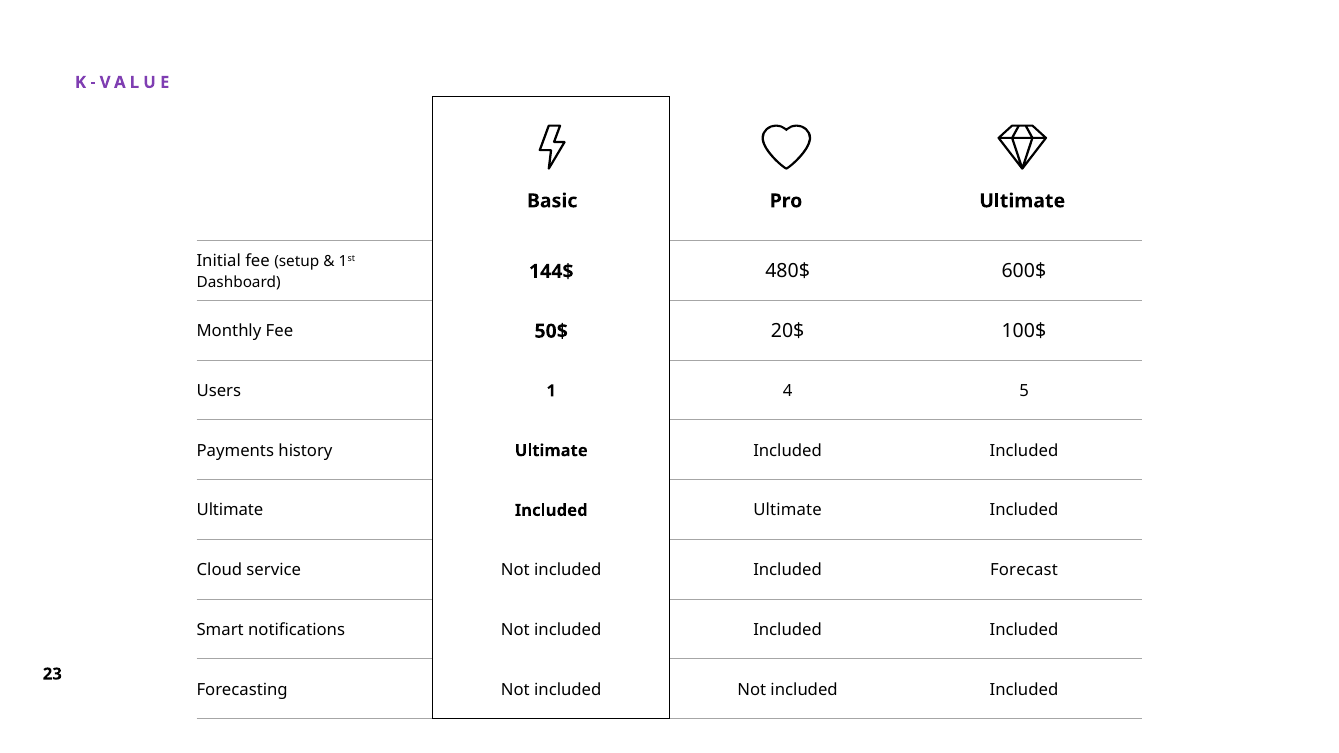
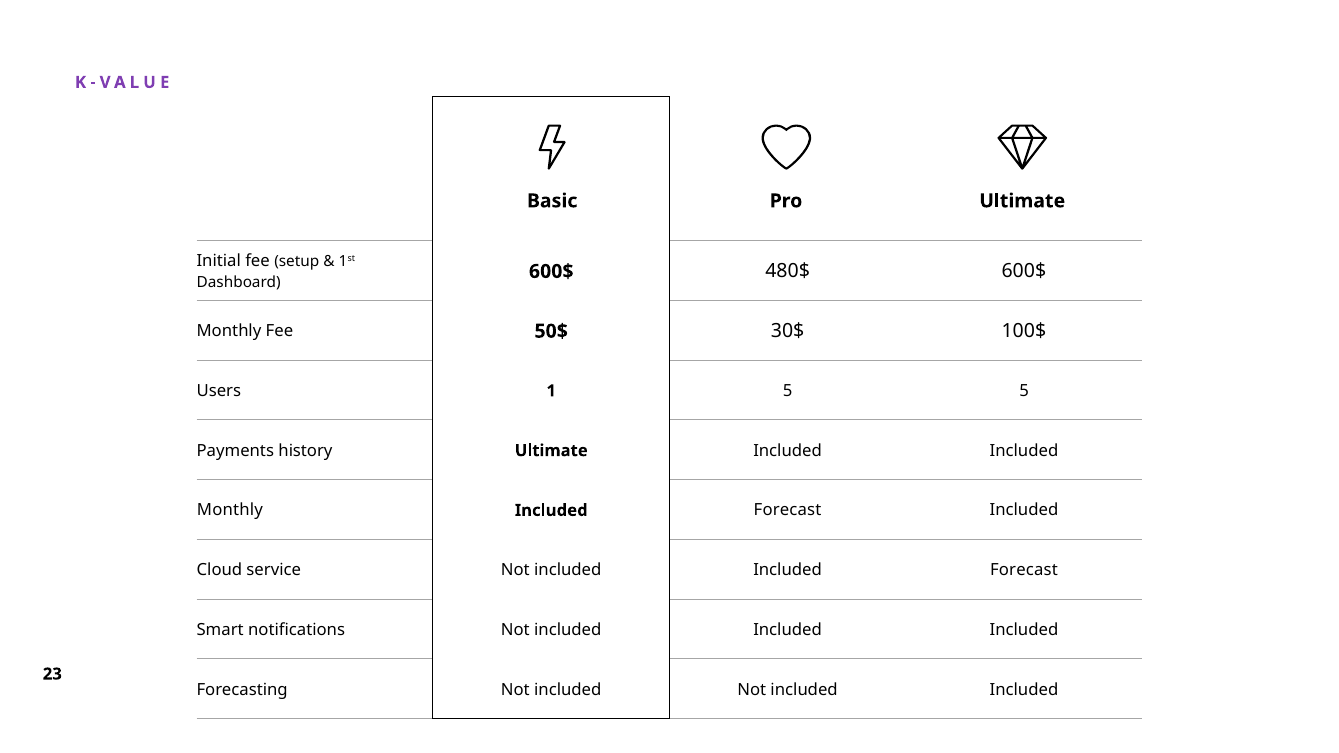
Dashboard 144$: 144$ -> 600$
20$: 20$ -> 30$
1 4: 4 -> 5
Ultimate at (230, 511): Ultimate -> Monthly
Ultimate at (788, 511): Ultimate -> Forecast
